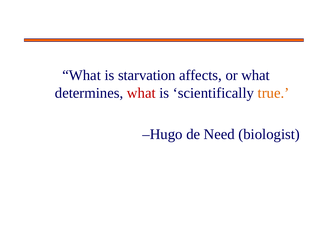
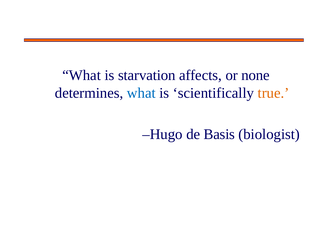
or what: what -> none
what at (141, 93) colour: red -> blue
Need: Need -> Basis
